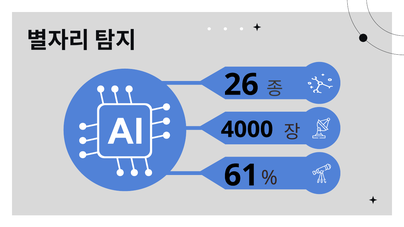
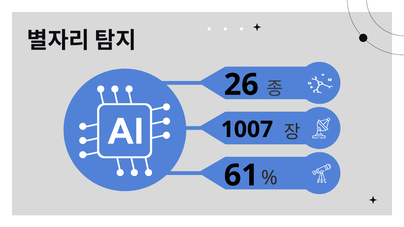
4000: 4000 -> 1007
